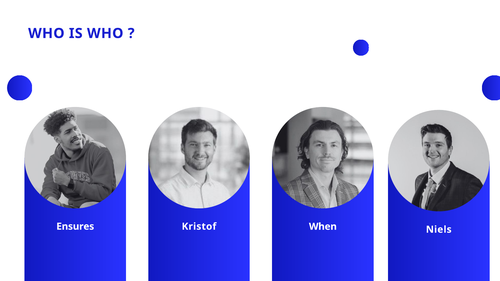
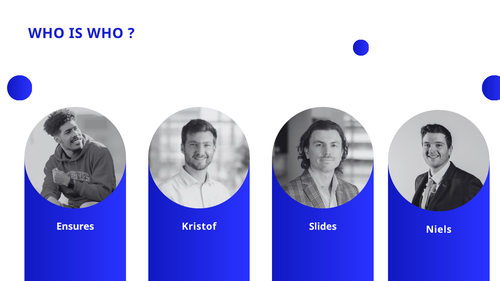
When: When -> Slides
